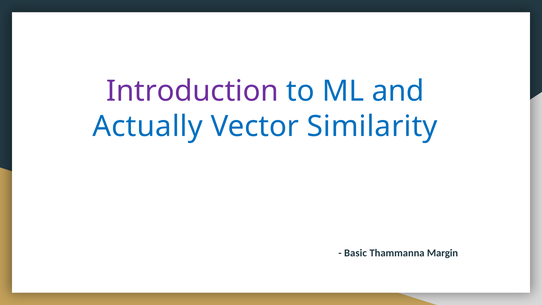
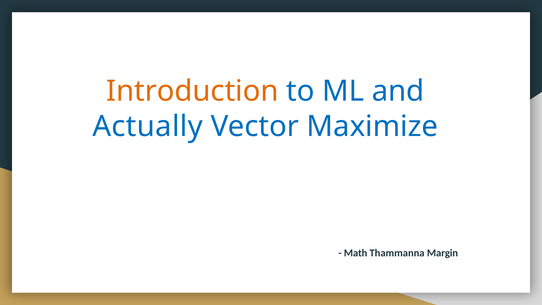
Introduction colour: purple -> orange
Similarity: Similarity -> Maximize
Basic: Basic -> Math
